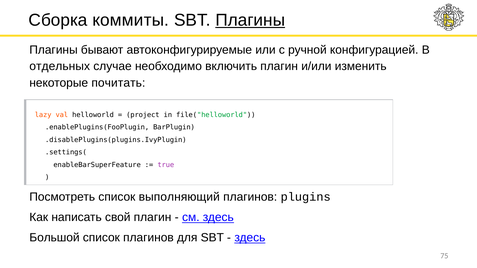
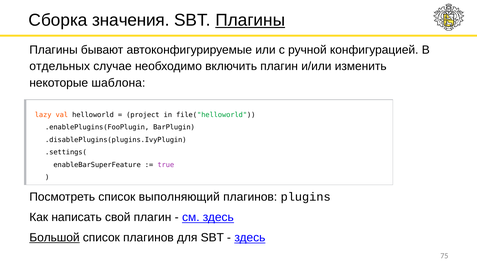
коммиты: коммиты -> значения
почитать: почитать -> шаблона
Большой underline: none -> present
